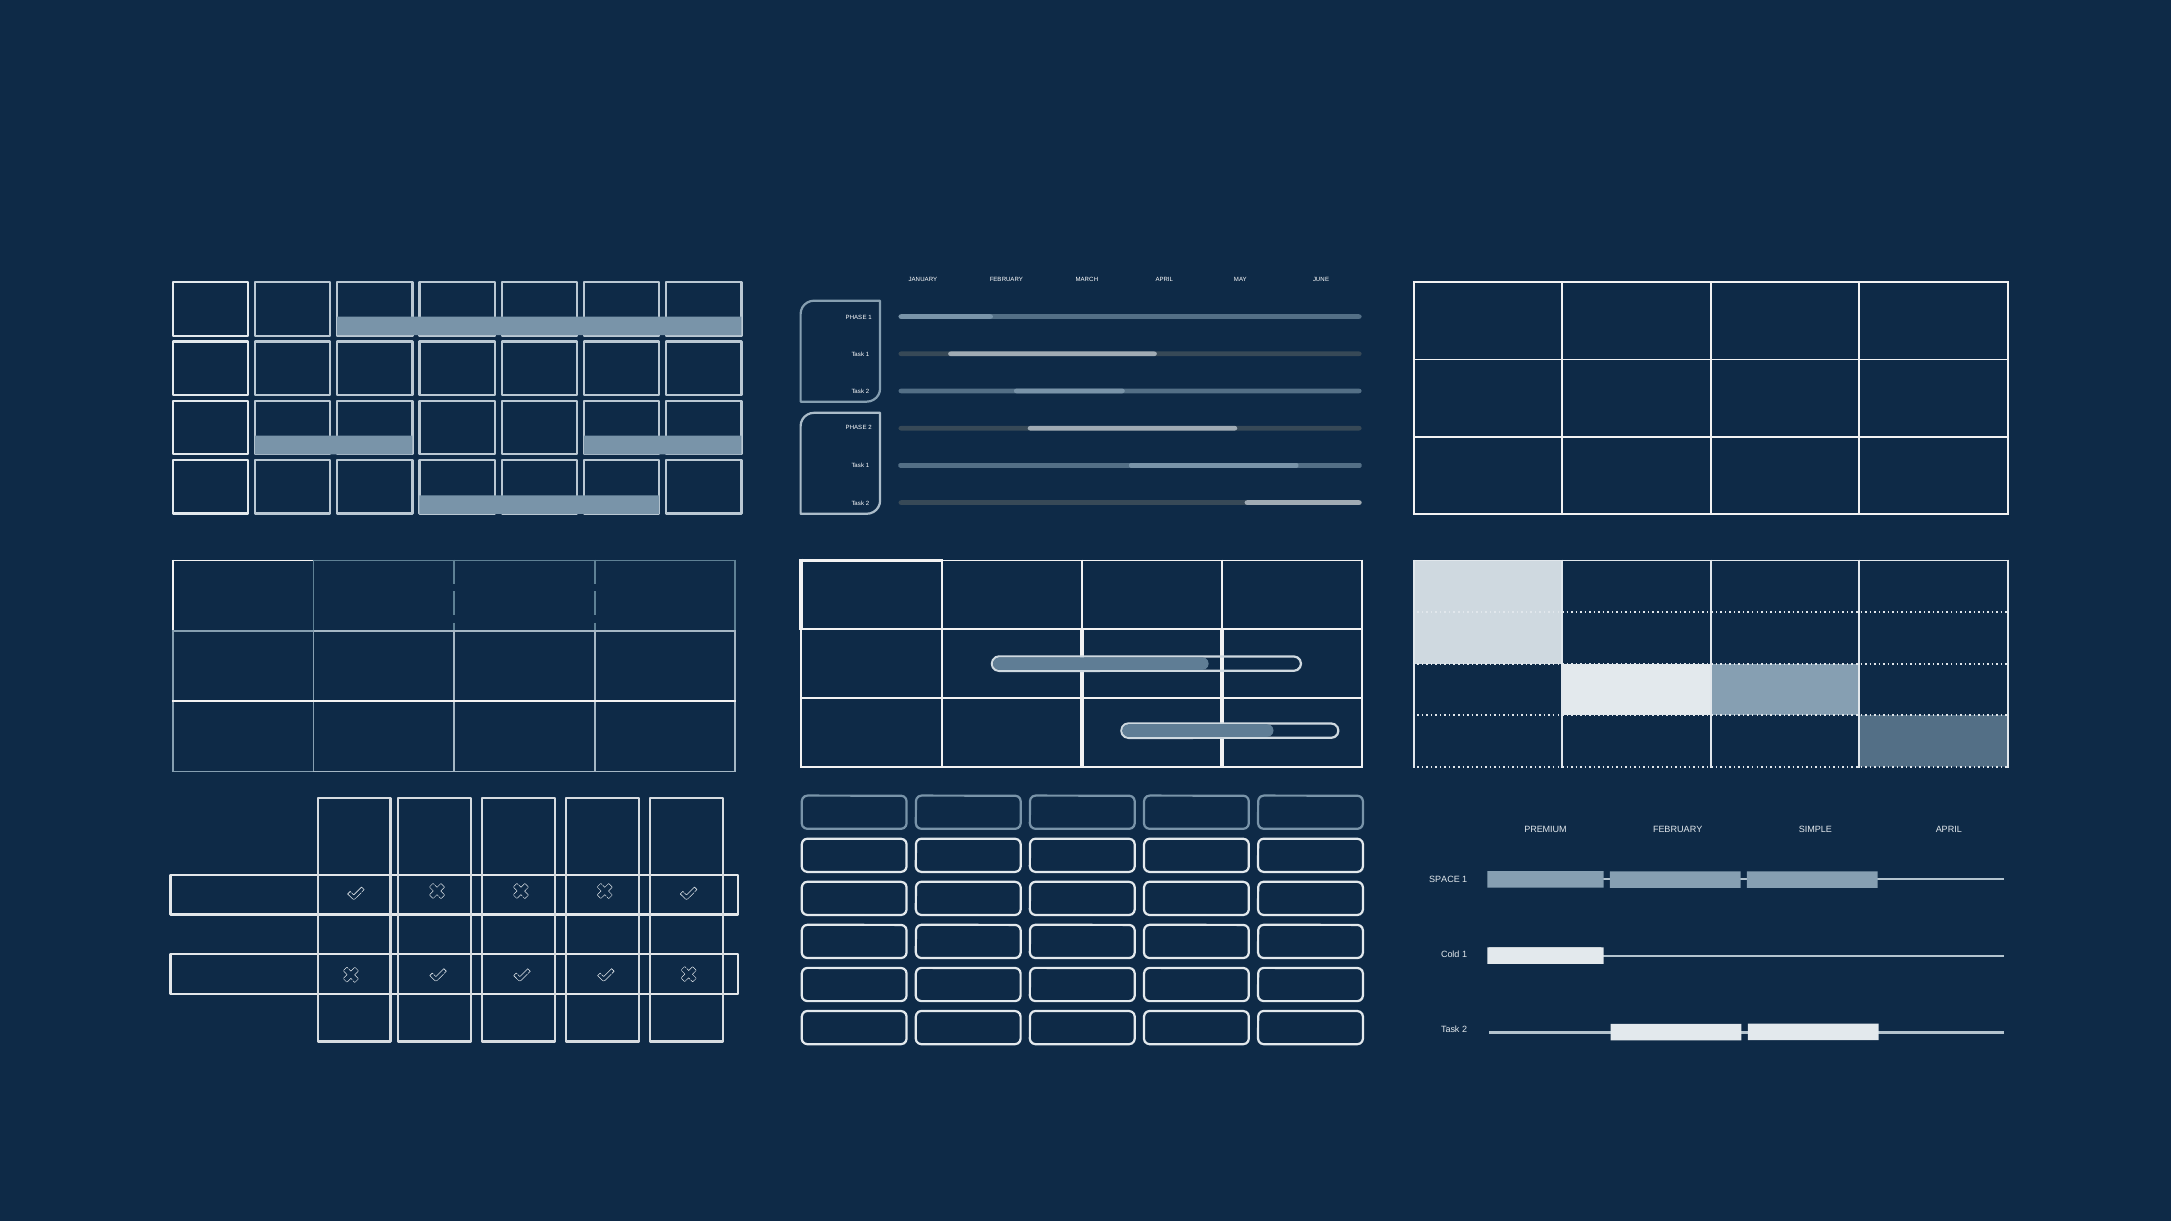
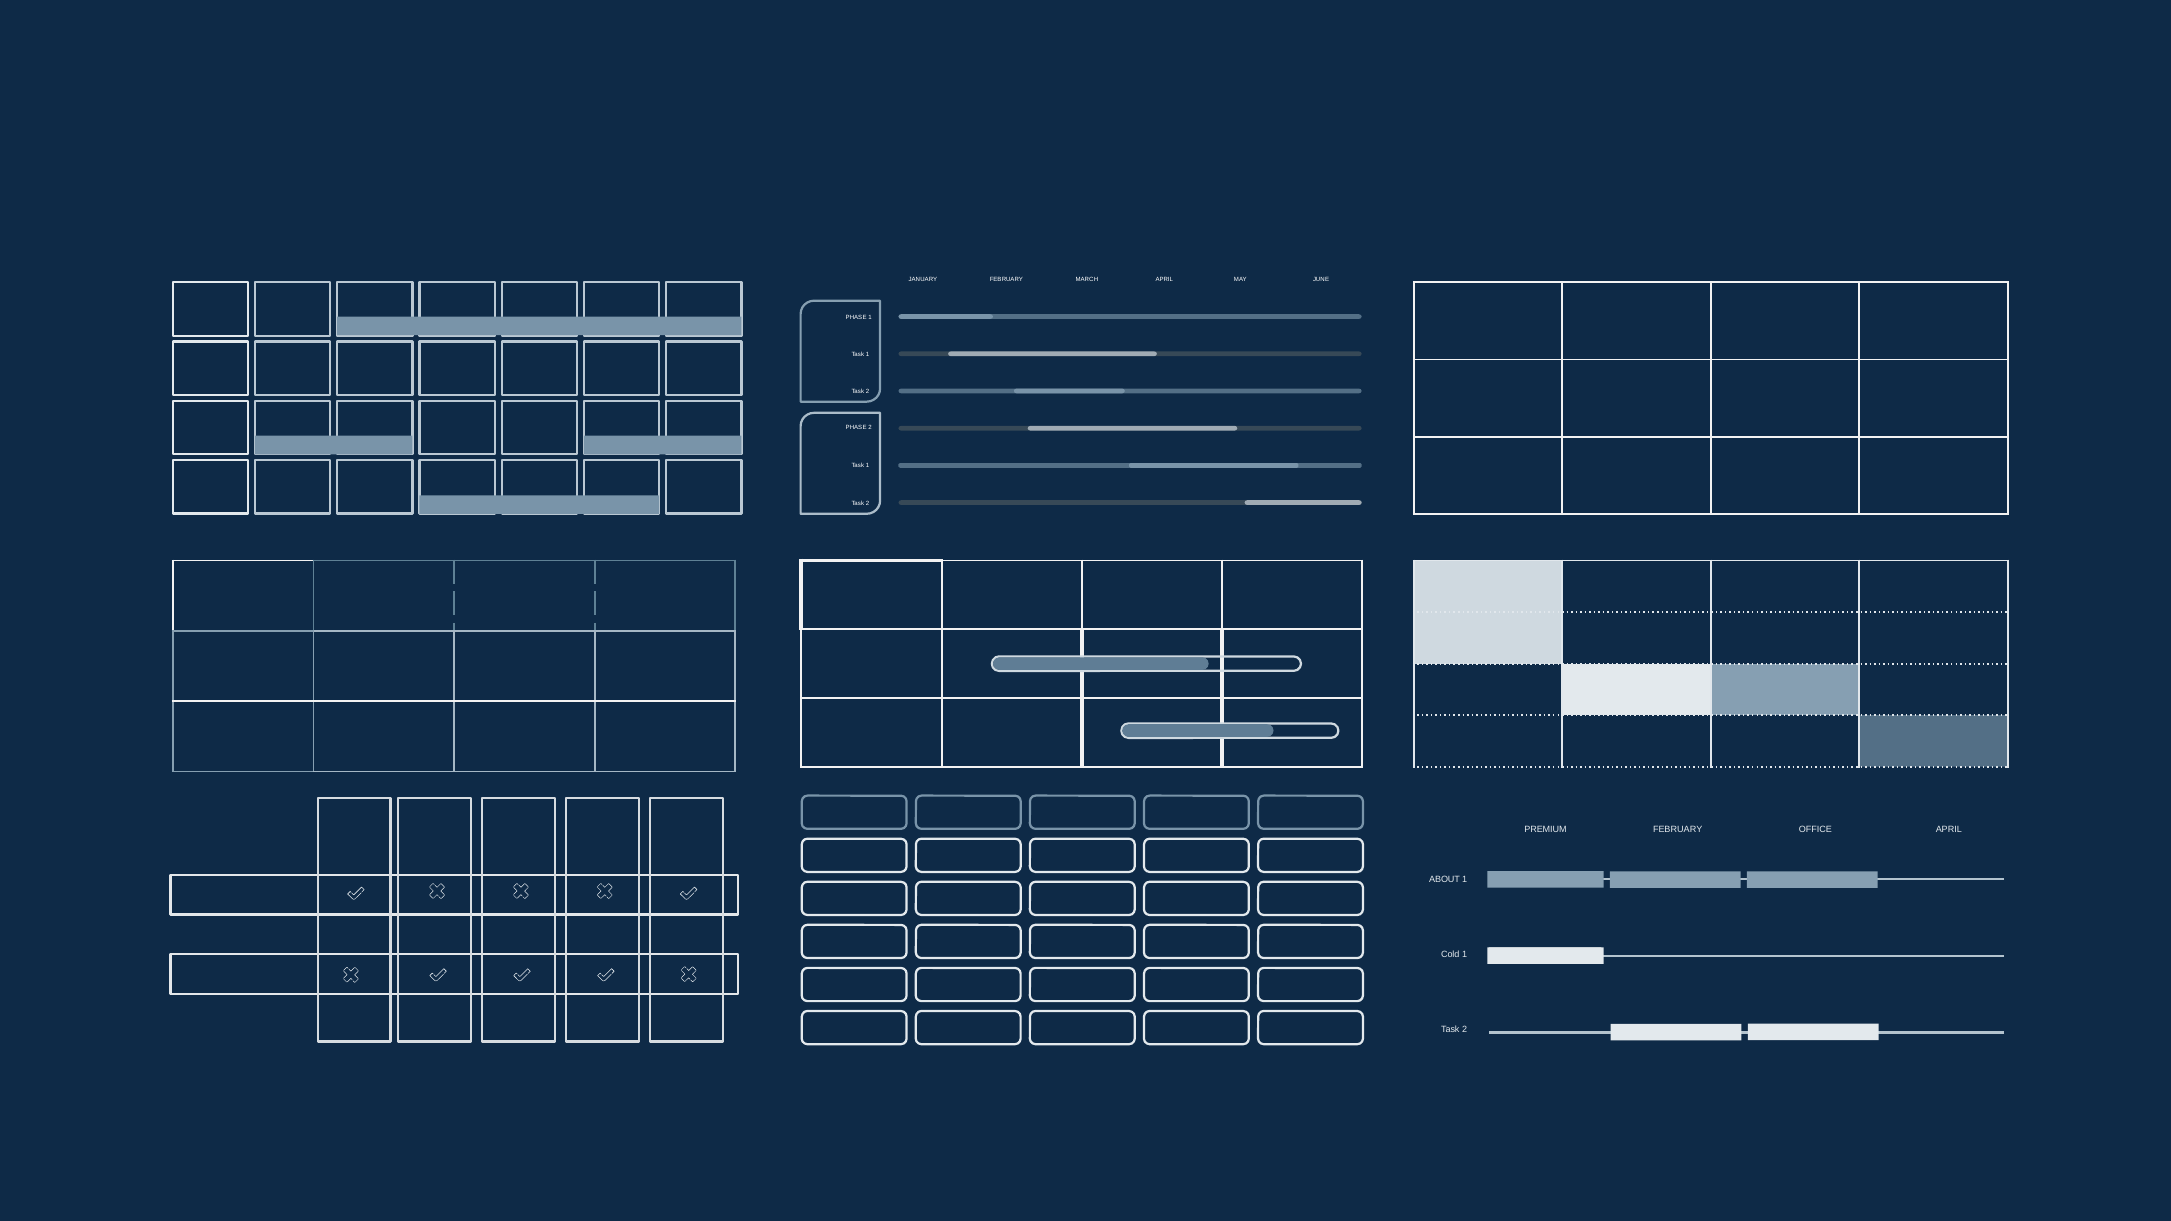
SIMPLE: SIMPLE -> OFFICE
SPACE: SPACE -> ABOUT
